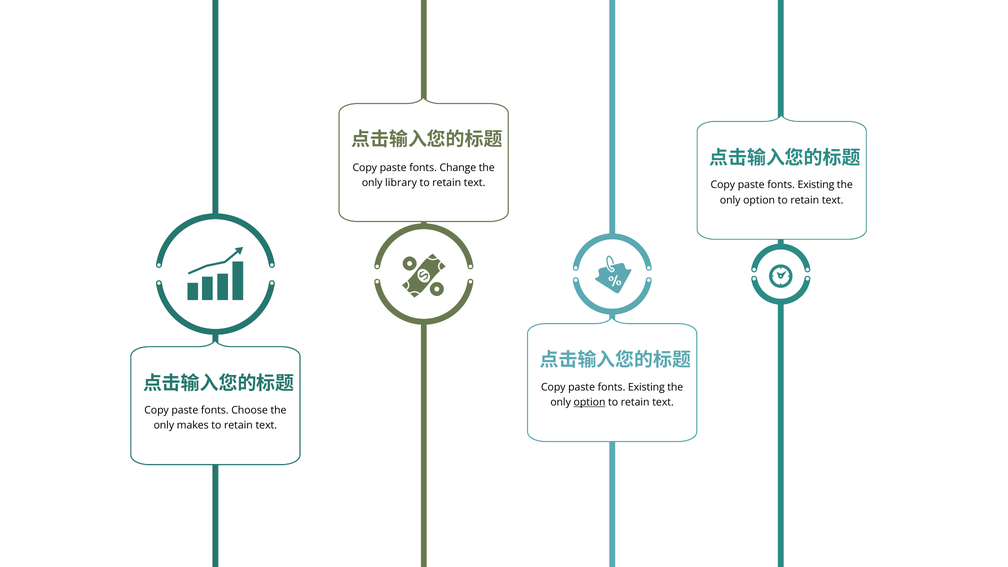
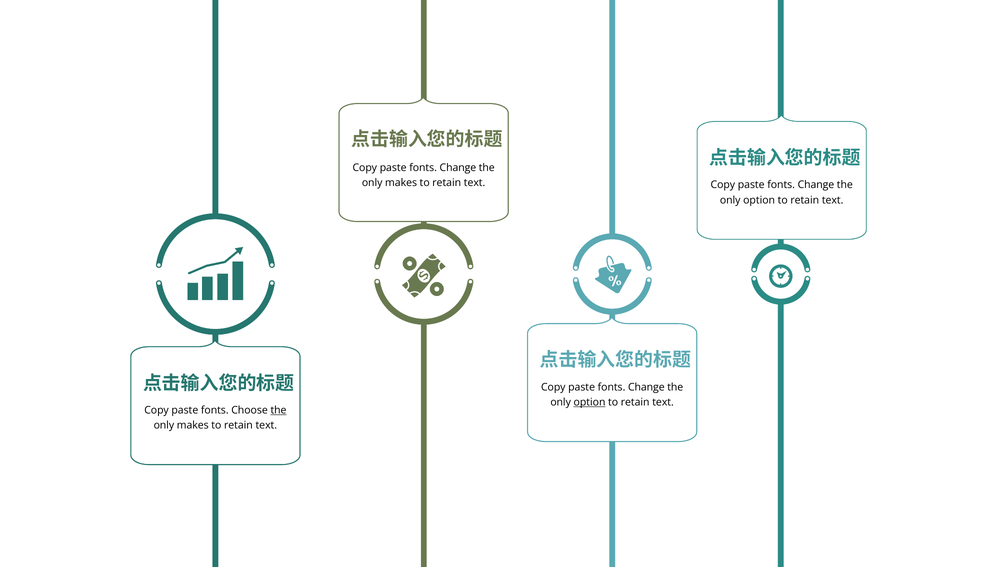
library at (401, 183): library -> makes
Existing at (816, 185): Existing -> Change
Existing at (646, 387): Existing -> Change
the at (279, 410) underline: none -> present
